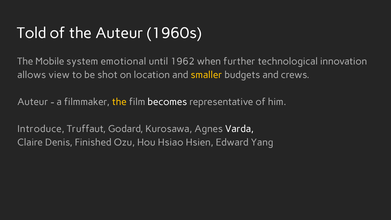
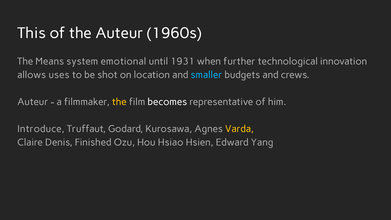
Told: Told -> This
Mobile: Mobile -> Means
1962: 1962 -> 1931
view: view -> uses
smaller colour: yellow -> light blue
Varda colour: white -> yellow
